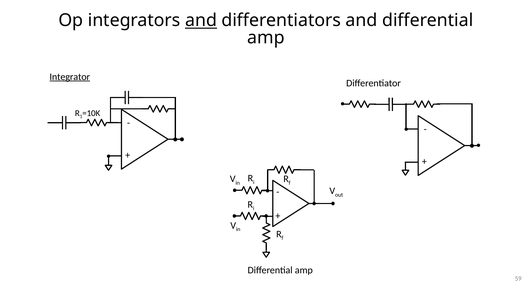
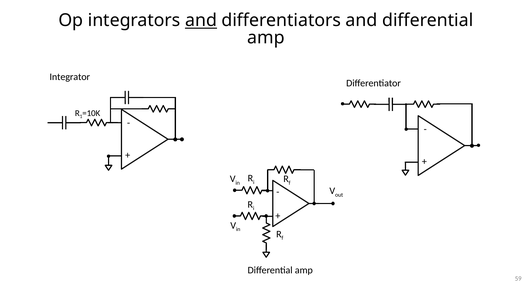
Integrator underline: present -> none
